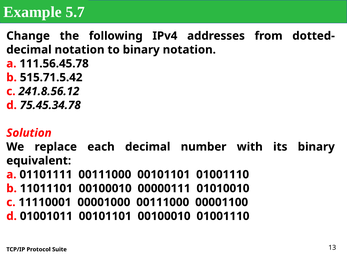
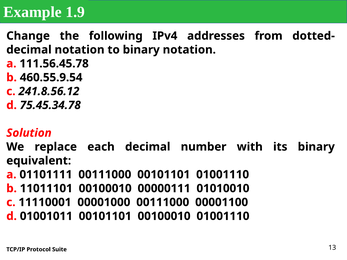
5.7: 5.7 -> 1.9
515.71.5.42: 515.71.5.42 -> 460.55.9.54
